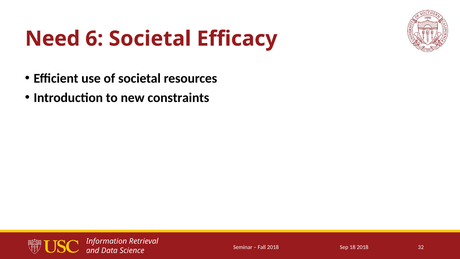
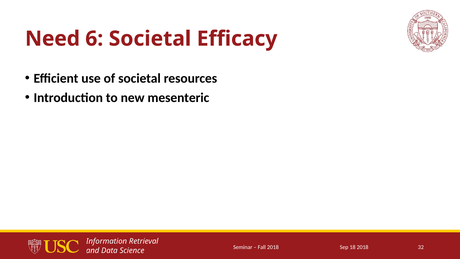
constraints: constraints -> mesenteric
